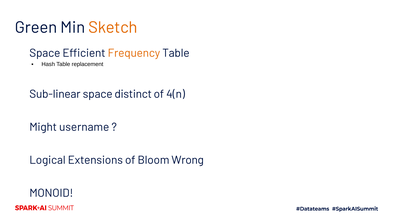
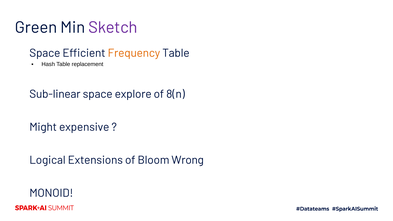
Sketch colour: orange -> purple
distinct: distinct -> explore
4(n: 4(n -> 8(n
username: username -> expensive
